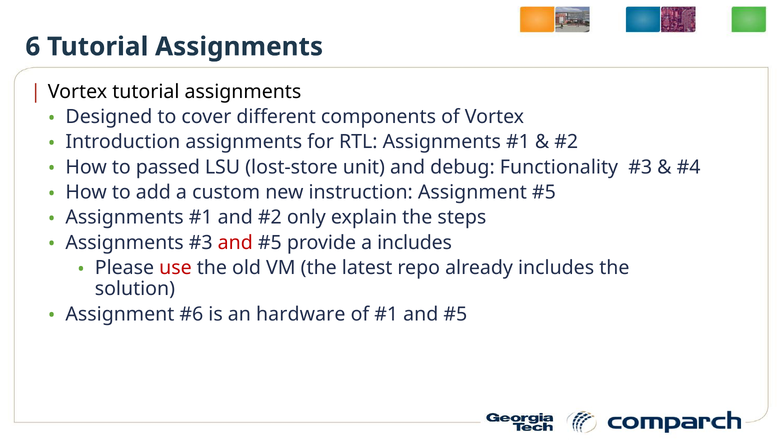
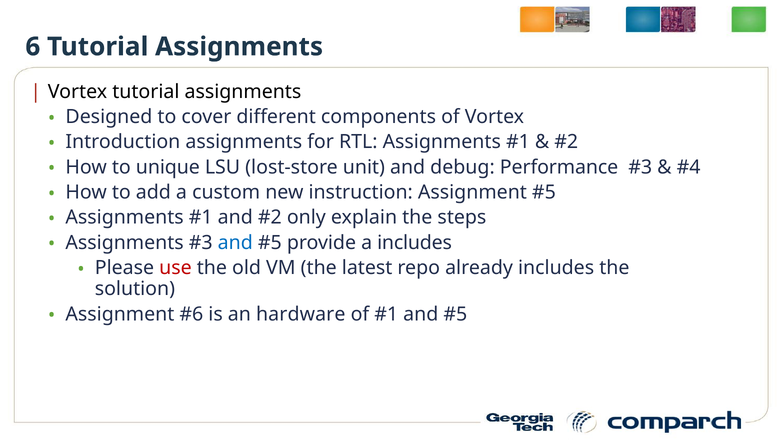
passed: passed -> unique
Functionality: Functionality -> Performance
and at (235, 243) colour: red -> blue
